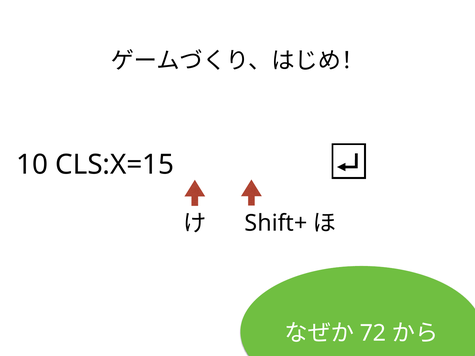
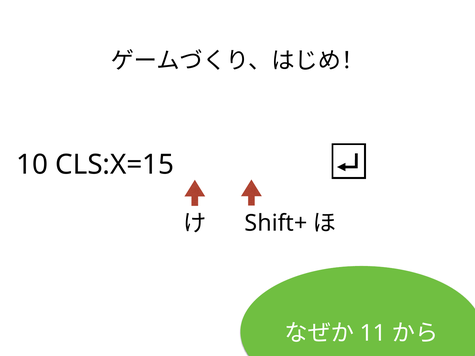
72: 72 -> 11
